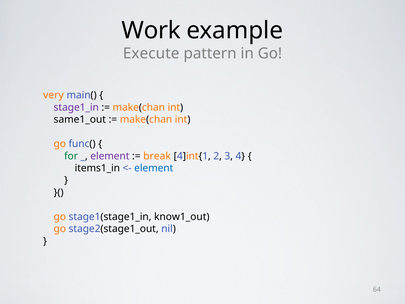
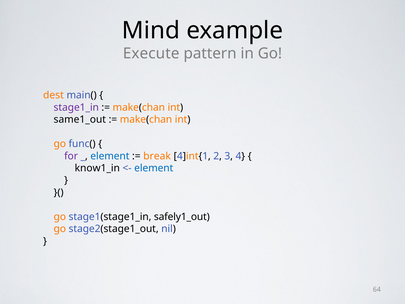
Work: Work -> Mind
very: very -> dest
for colour: green -> purple
element at (110, 156) colour: purple -> blue
items1_in: items1_in -> know1_in
know1_out: know1_out -> safely1_out
